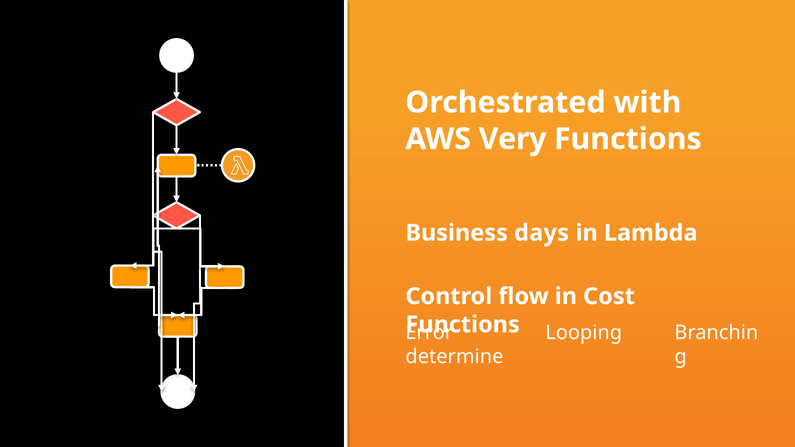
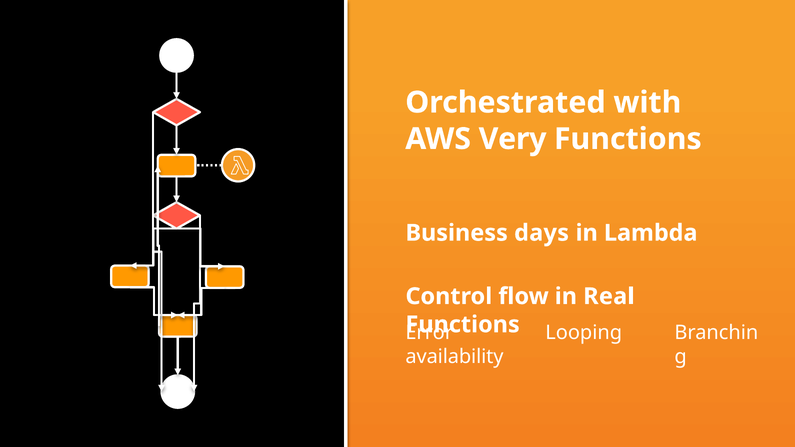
Cost: Cost -> Real
determine: determine -> availability
